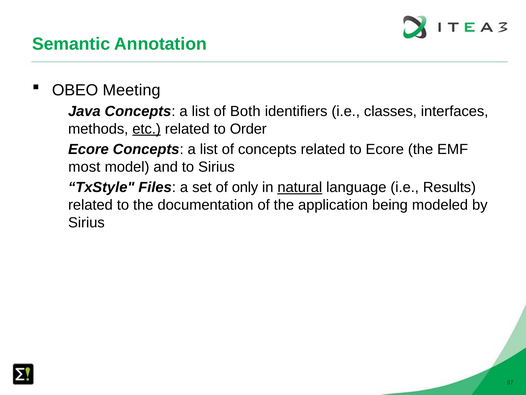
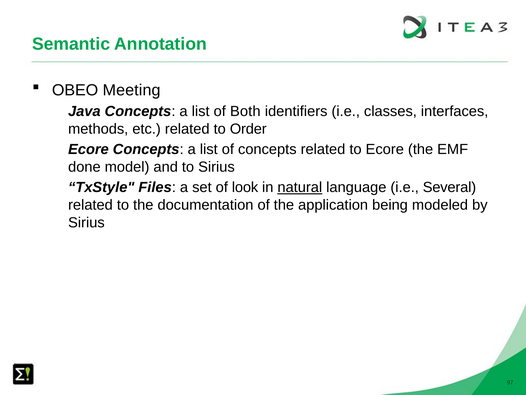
etc underline: present -> none
most: most -> done
only: only -> look
Results: Results -> Several
